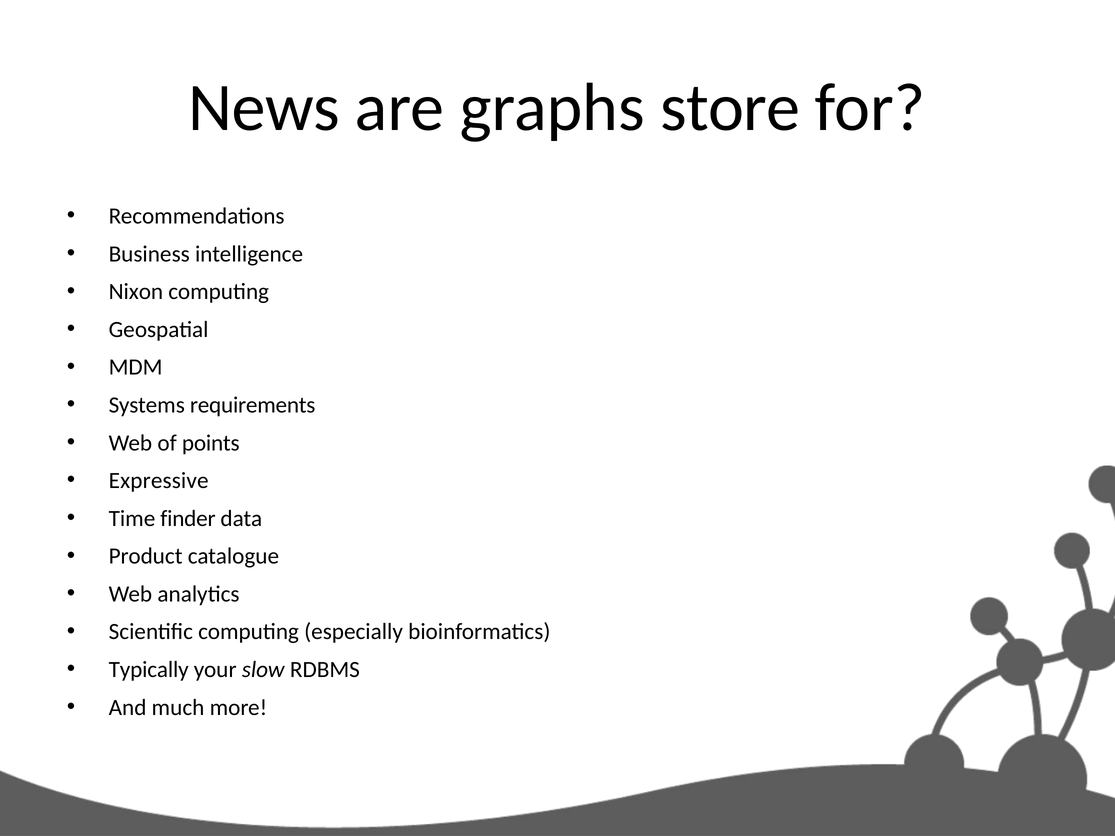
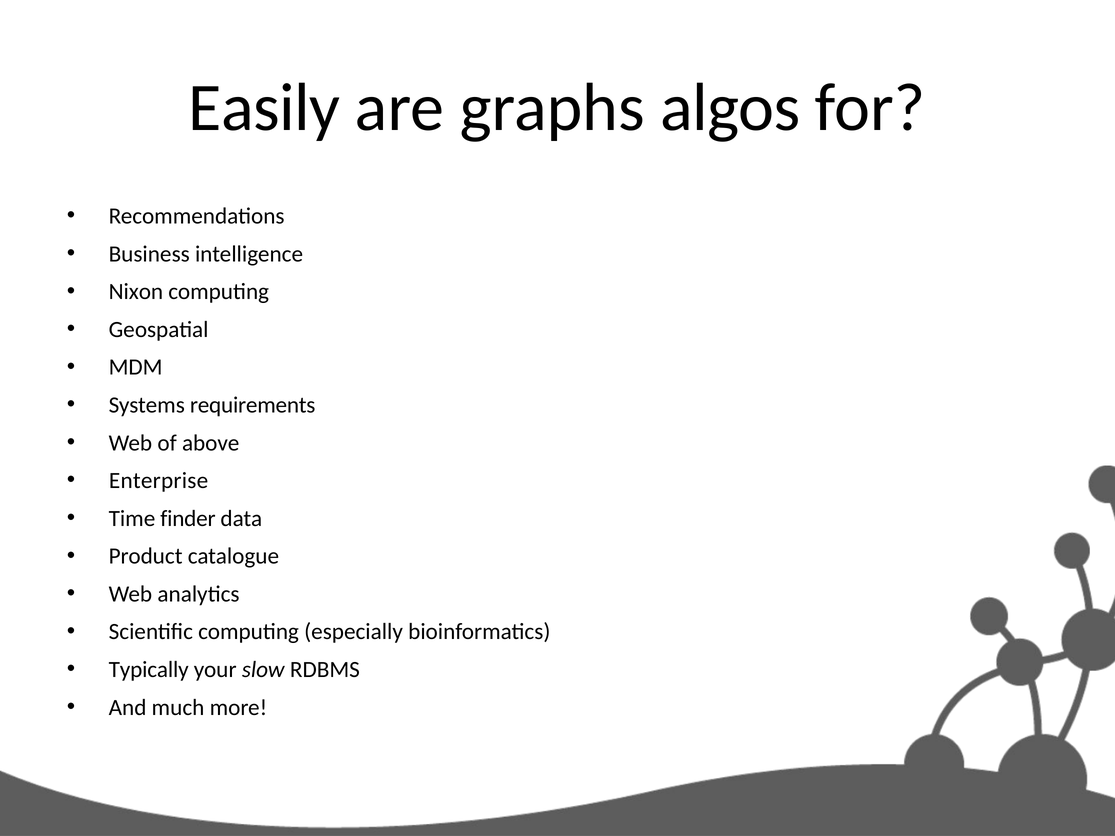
News: News -> Easily
store: store -> algos
points: points -> above
Expressive: Expressive -> Enterprise
